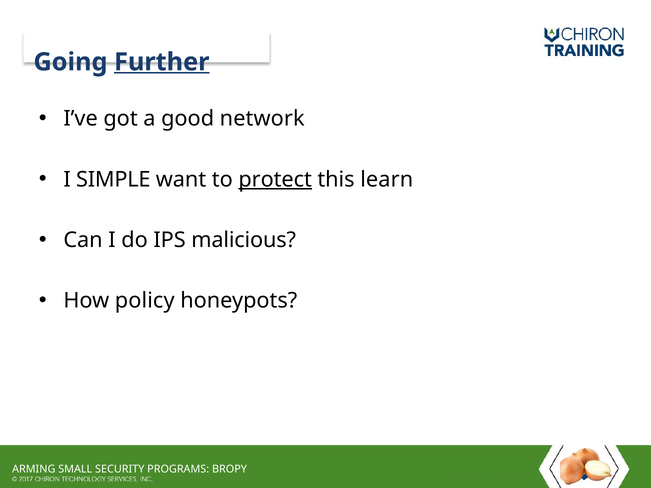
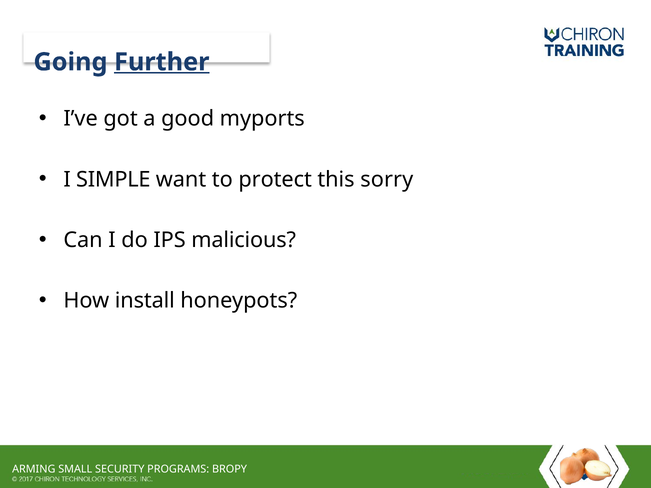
network: network -> myports
protect underline: present -> none
learn: learn -> sorry
policy: policy -> install
